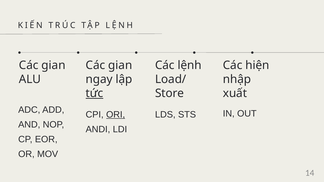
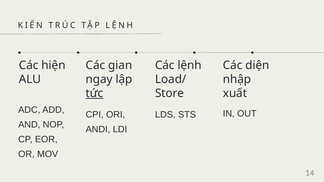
gian at (53, 65): gian -> hiện
hiện: hiện -> diện
ORI underline: present -> none
